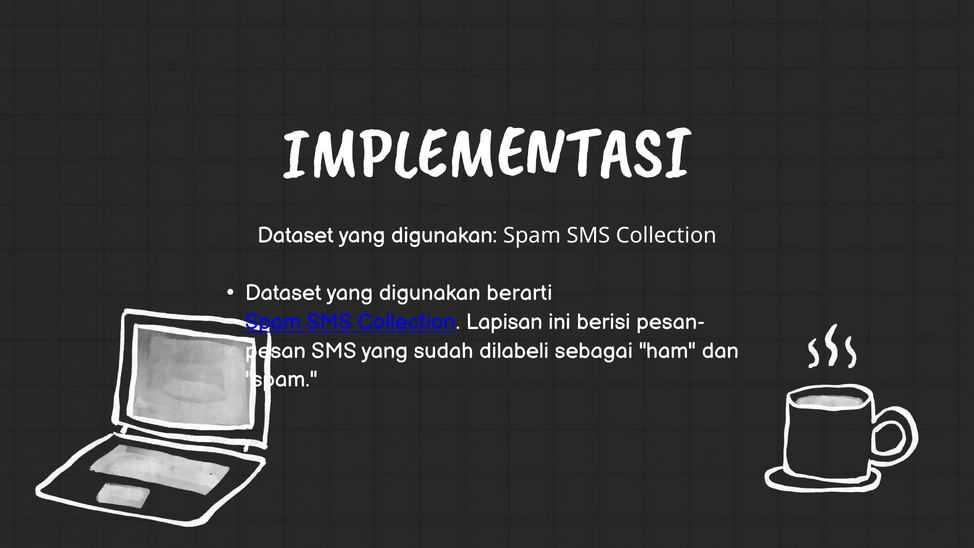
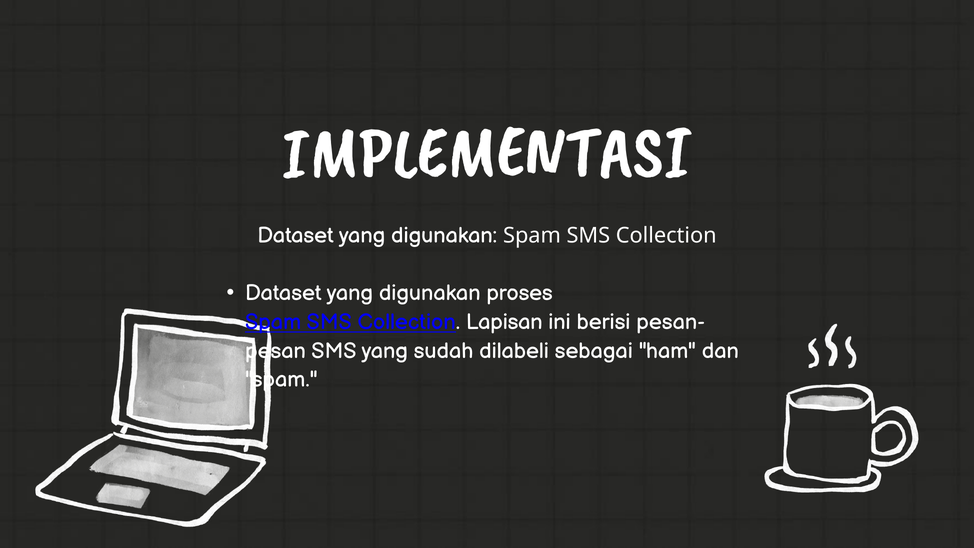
berarti: berarti -> proses
